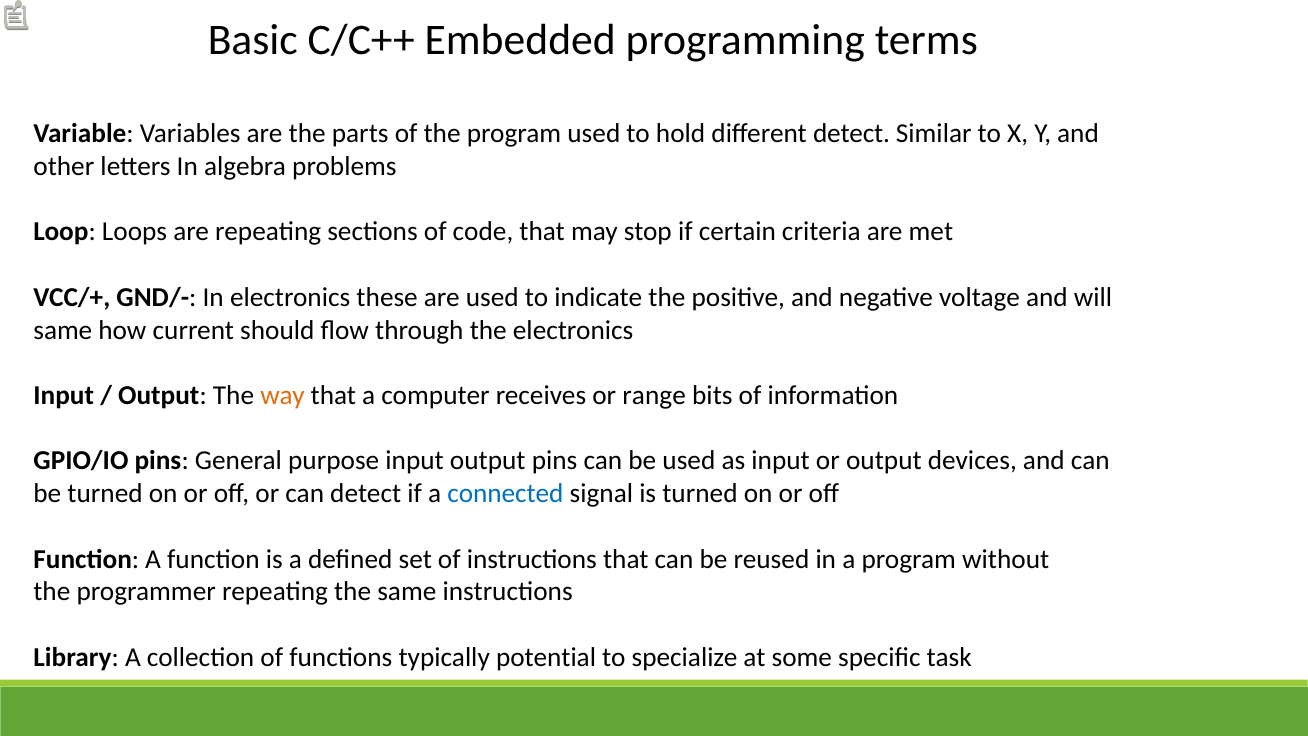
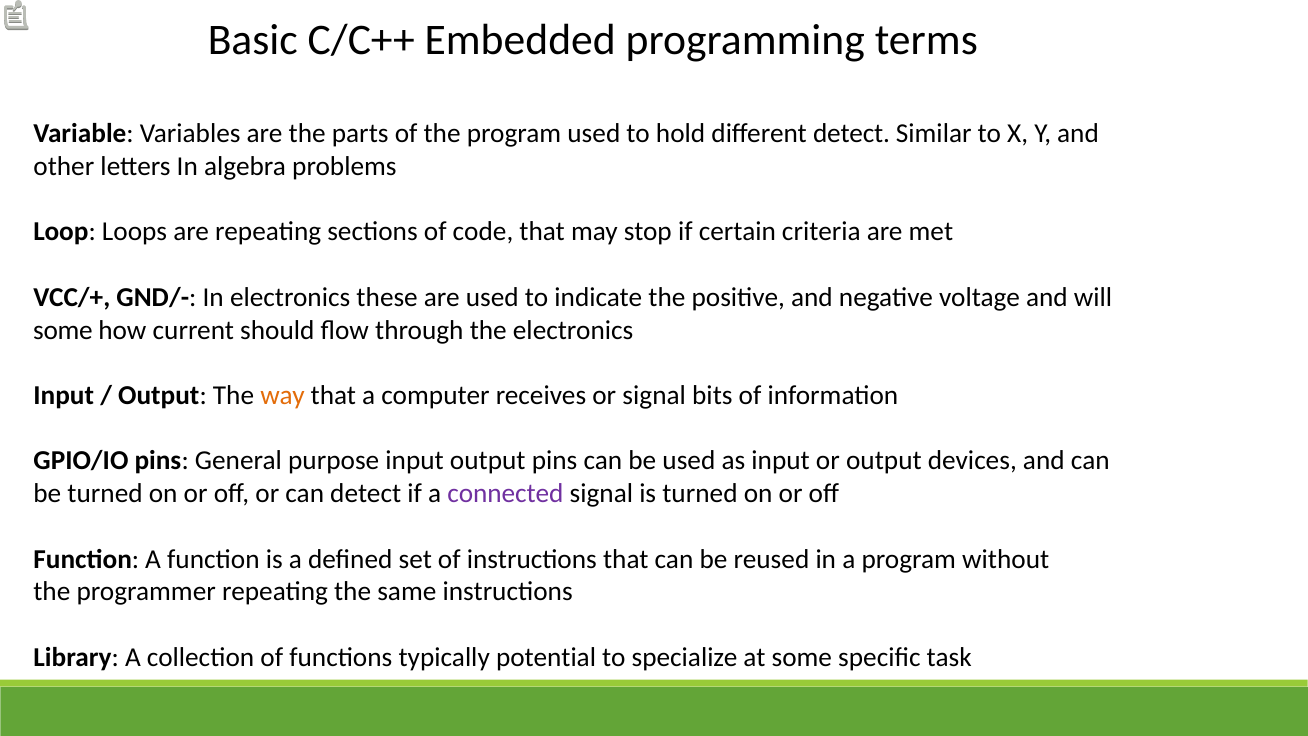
same at (63, 330): same -> some
or range: range -> signal
connected colour: blue -> purple
